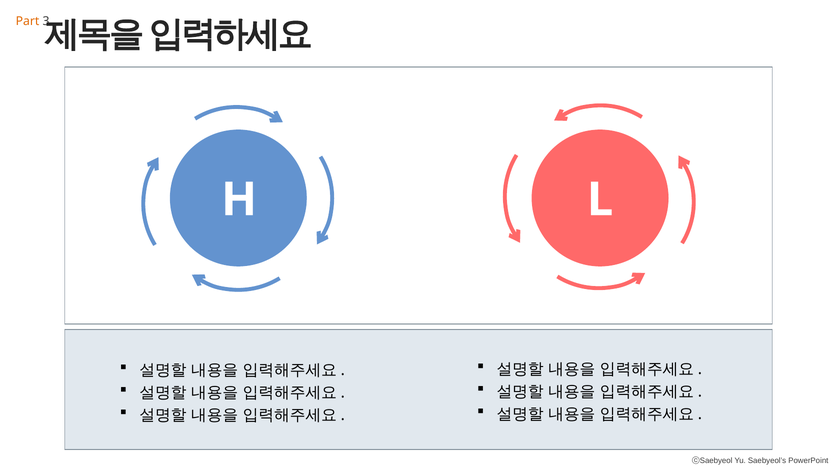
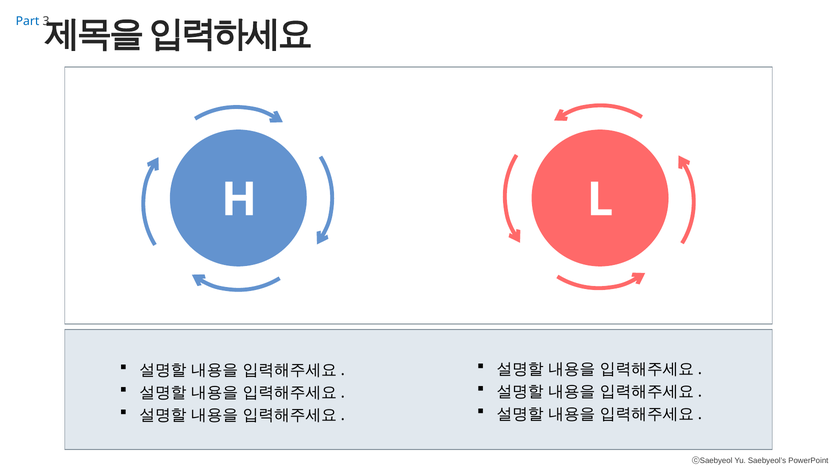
Part colour: orange -> blue
